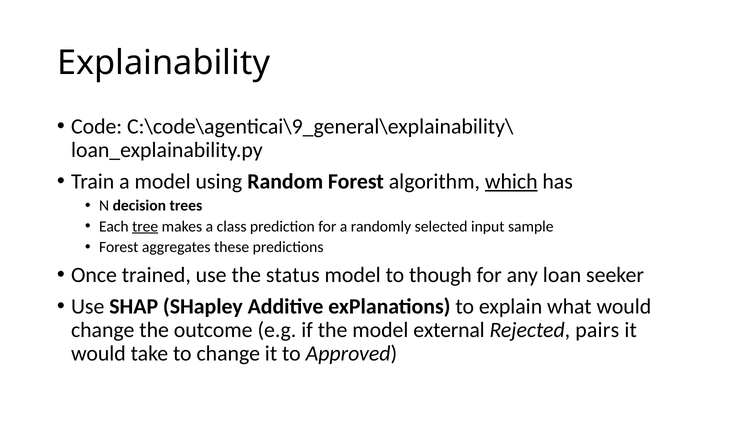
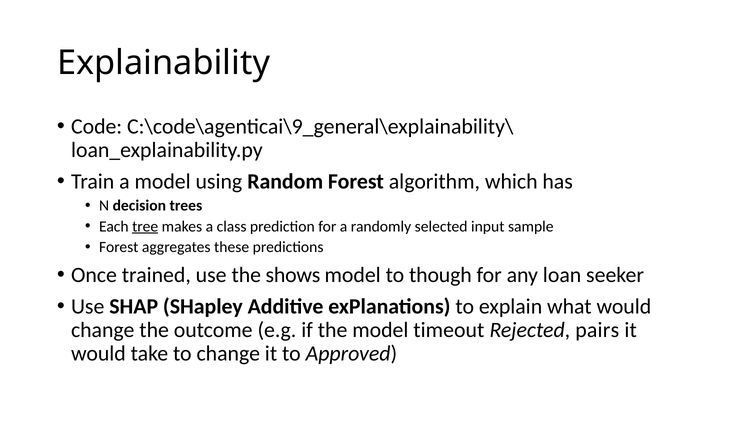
which underline: present -> none
status: status -> shows
external: external -> timeout
